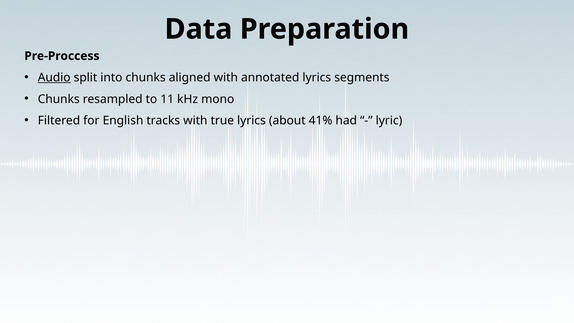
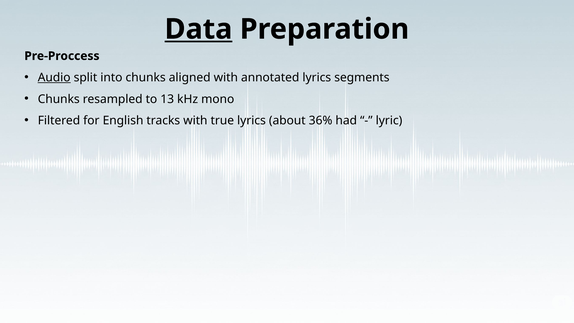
Data underline: none -> present
11: 11 -> 13
41%: 41% -> 36%
